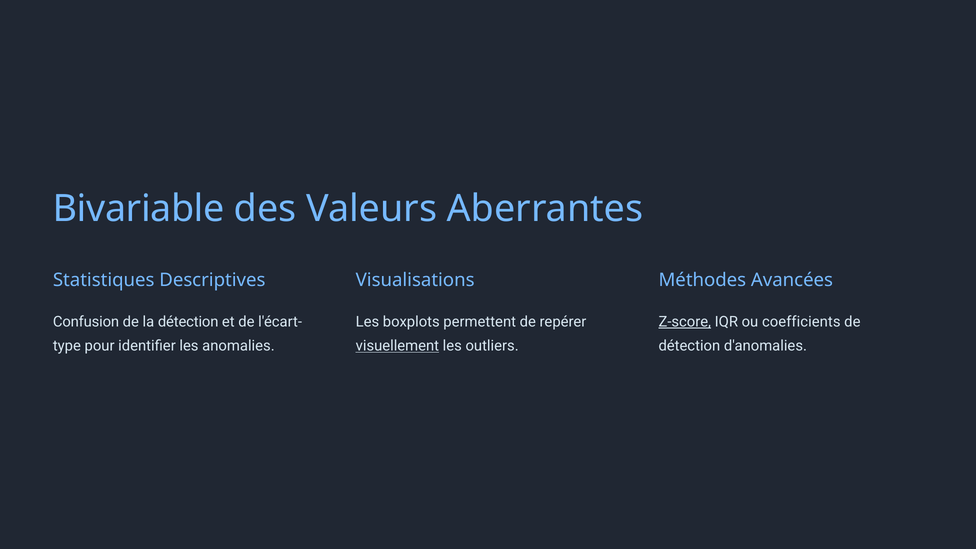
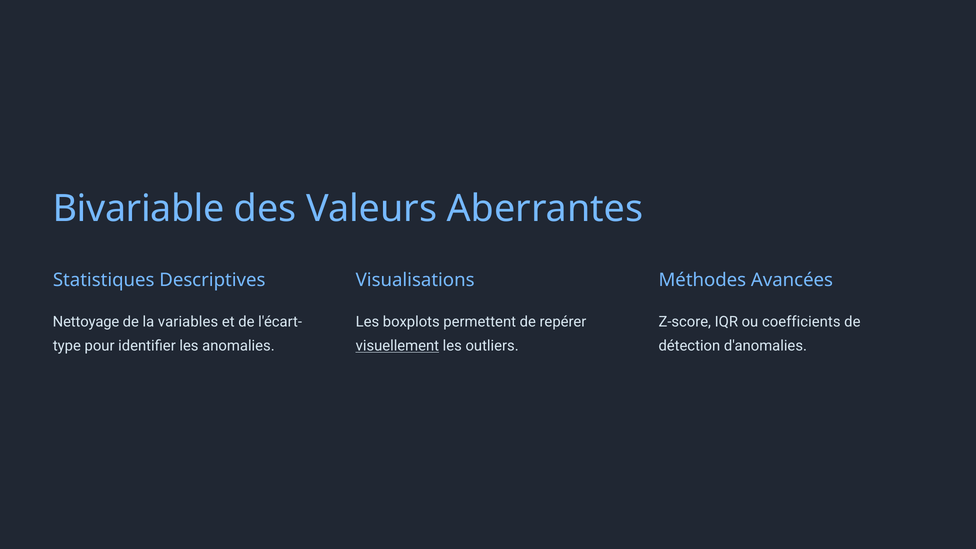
Confusion: Confusion -> Nettoyage
la détection: détection -> variables
Z-score underline: present -> none
